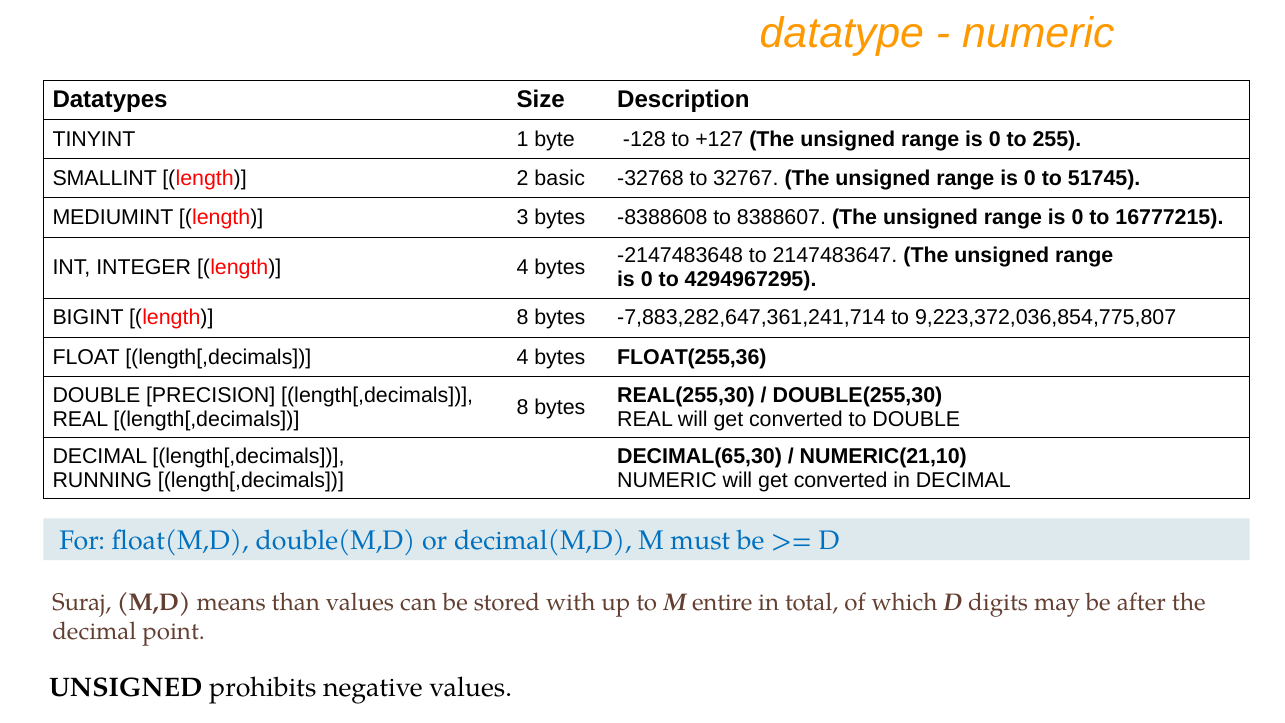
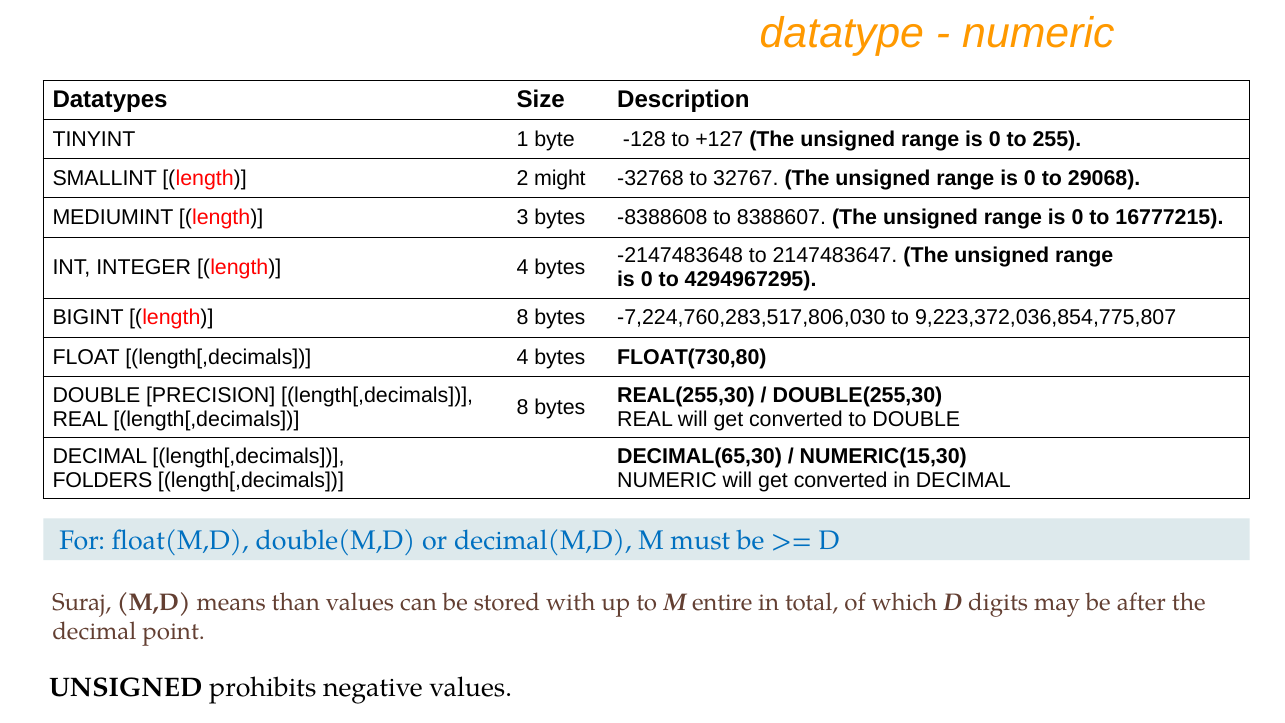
basic: basic -> might
51745: 51745 -> 29068
-7,883,282,647,361,241,714: -7,883,282,647,361,241,714 -> -7,224,760,283,517,806,030
FLOAT(255,36: FLOAT(255,36 -> FLOAT(730,80
NUMERIC(21,10: NUMERIC(21,10 -> NUMERIC(15,30
RUNNING: RUNNING -> FOLDERS
